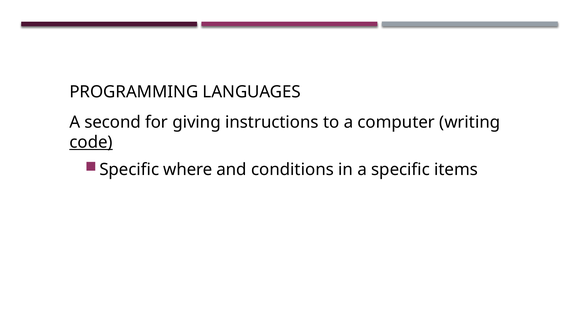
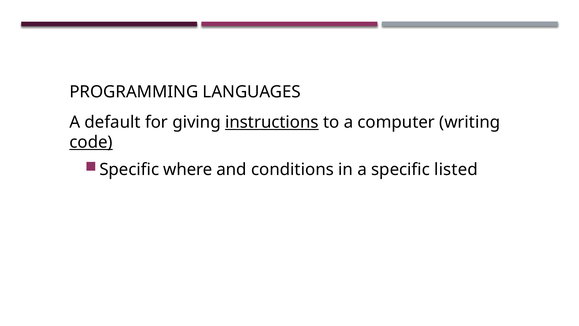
second: second -> default
instructions underline: none -> present
items: items -> listed
